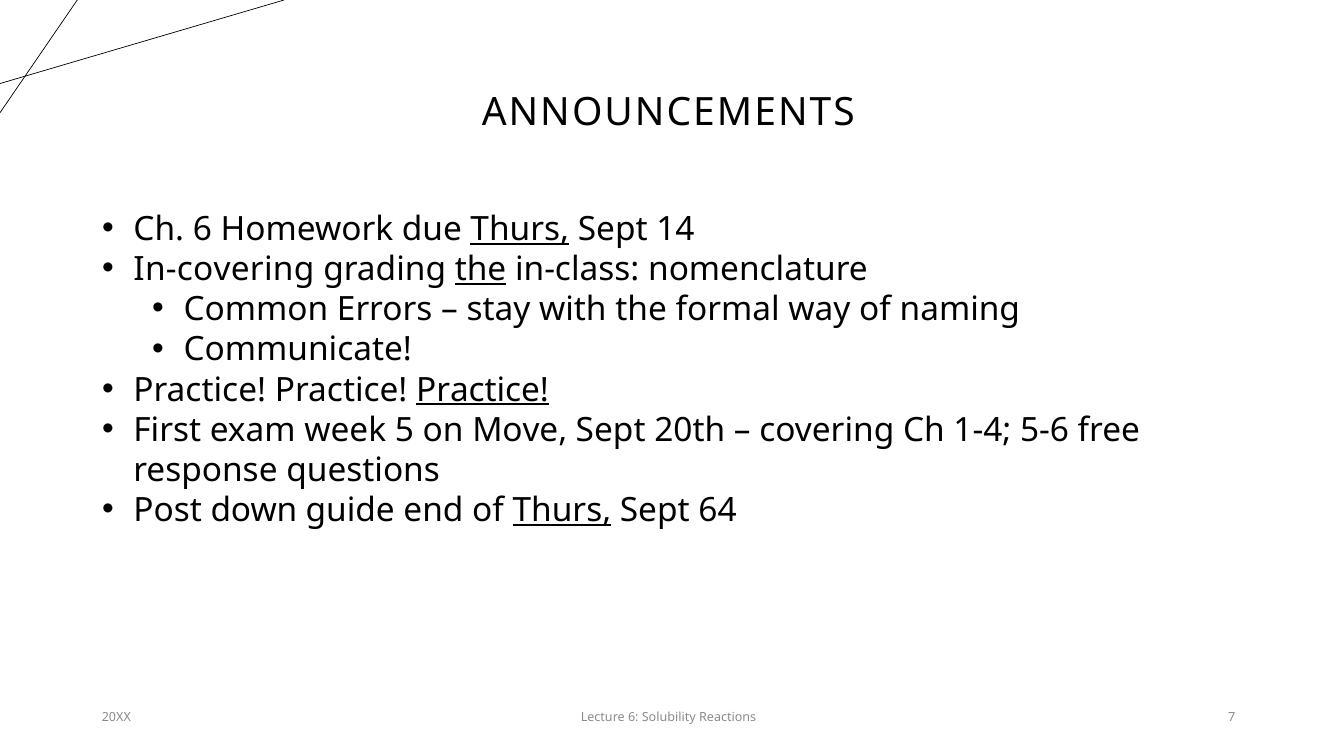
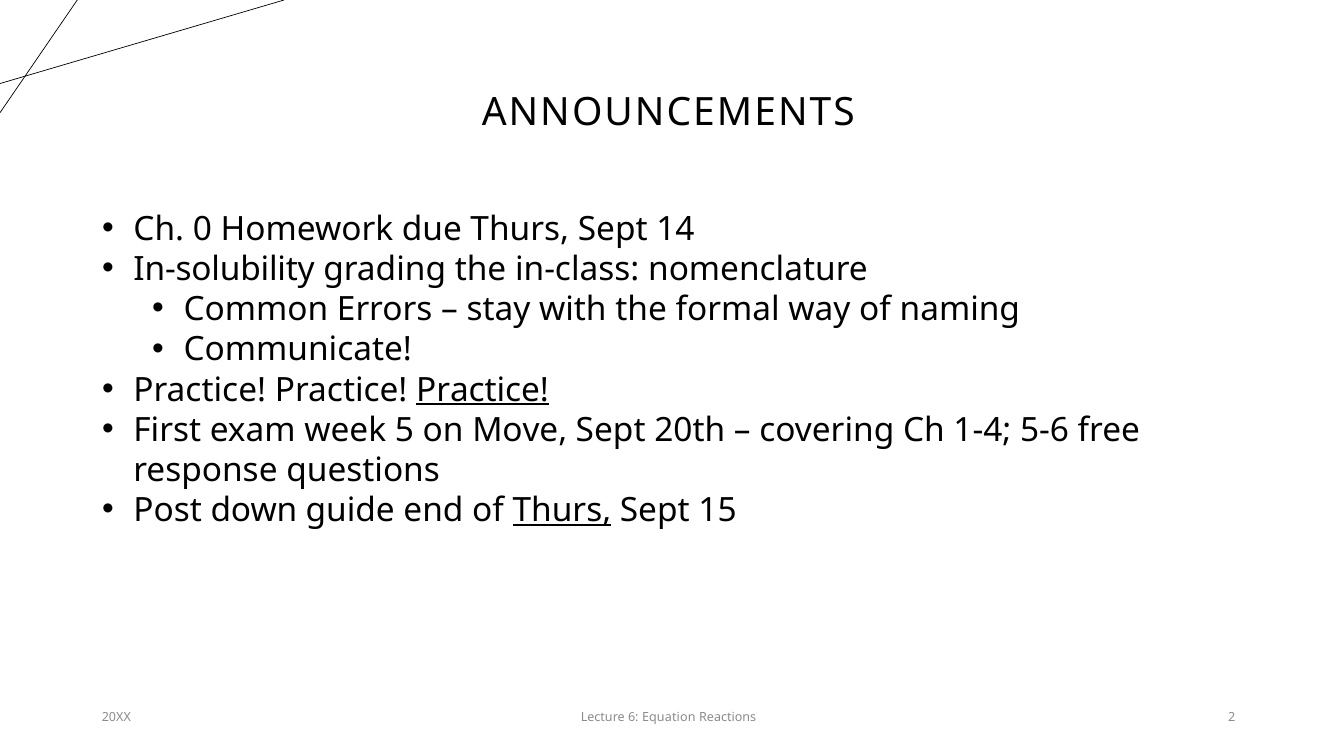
Ch 6: 6 -> 0
Thurs at (520, 230) underline: present -> none
In-covering: In-covering -> In-solubility
the at (481, 270) underline: present -> none
64: 64 -> 15
Solubility: Solubility -> Equation
7: 7 -> 2
